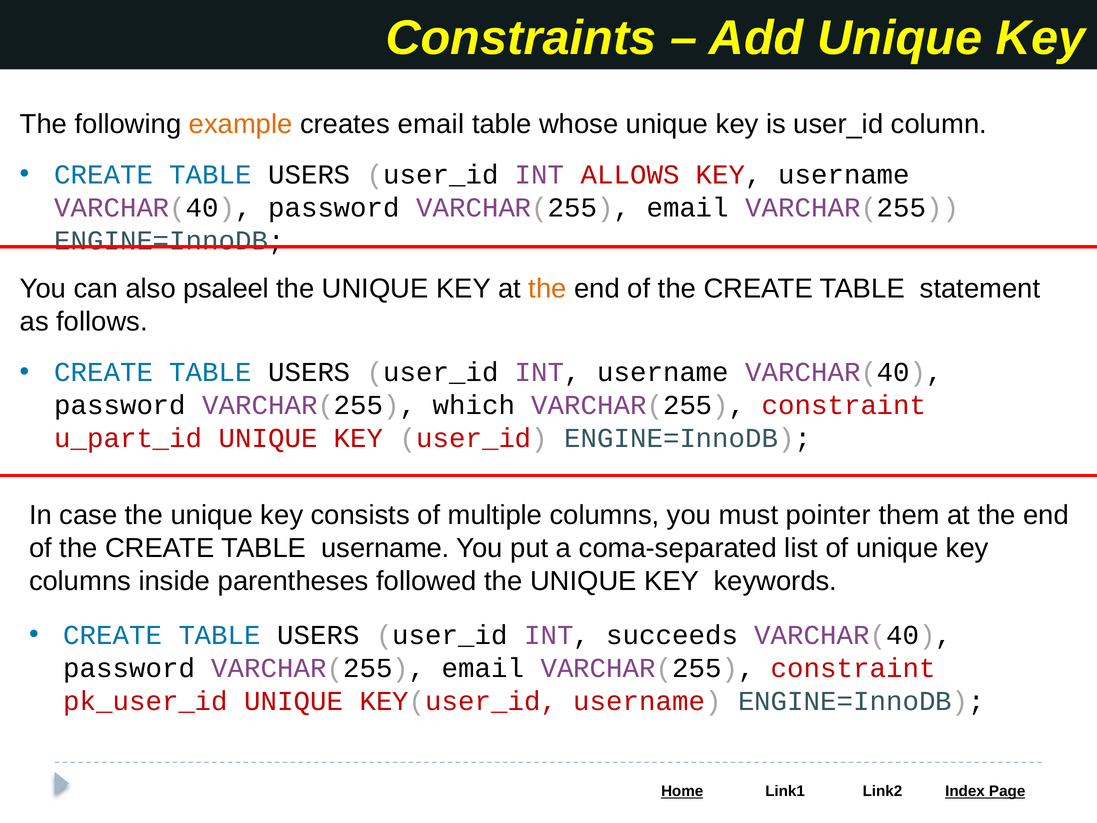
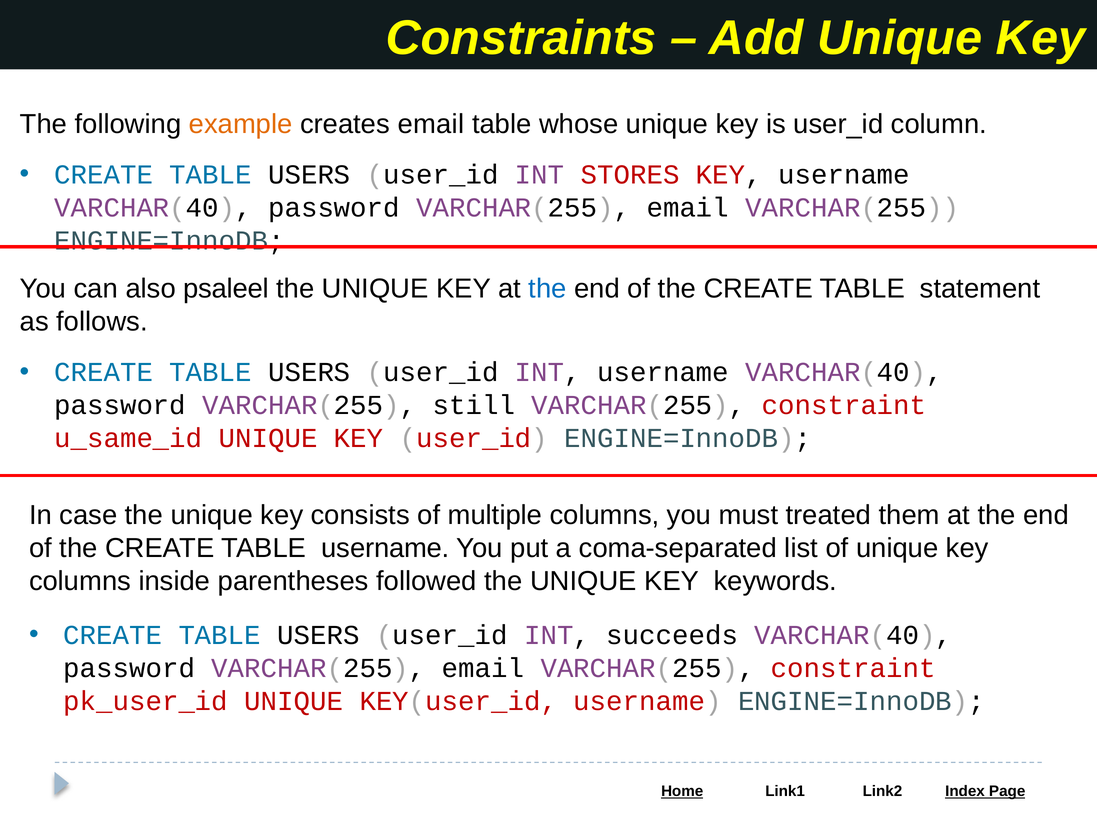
ALLOWS: ALLOWS -> STORES
the at (547, 289) colour: orange -> blue
which: which -> still
u_part_id: u_part_id -> u_same_id
pointer: pointer -> treated
